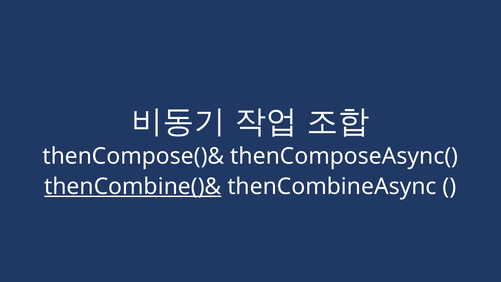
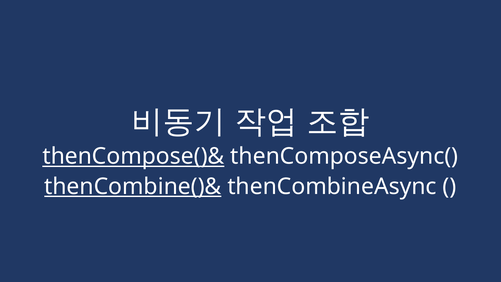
thenCompose()& underline: none -> present
